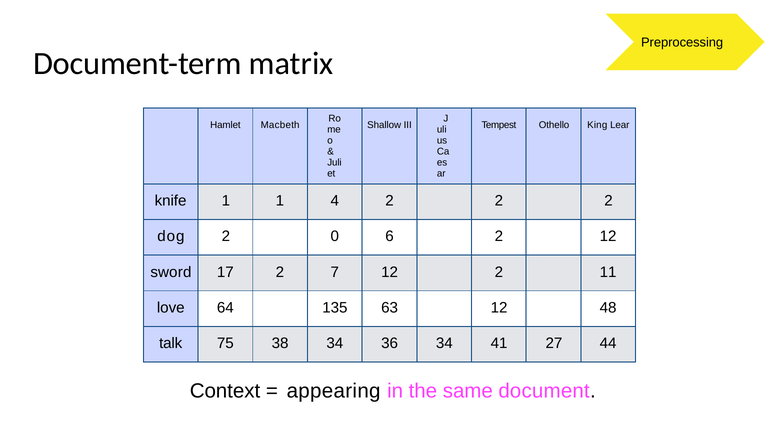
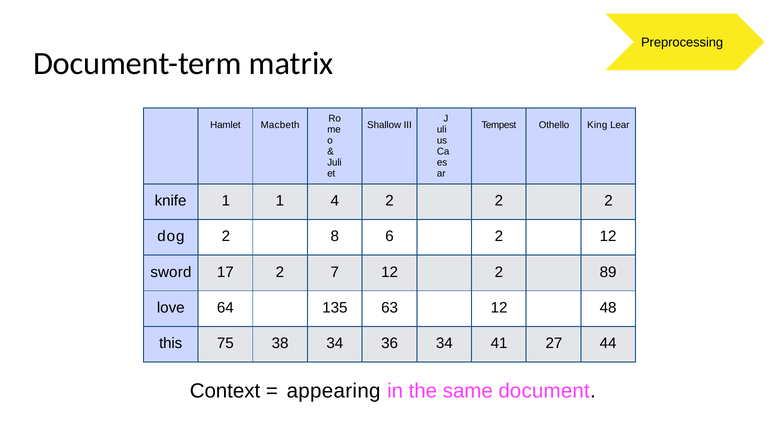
0: 0 -> 8
11: 11 -> 89
talk: talk -> this
